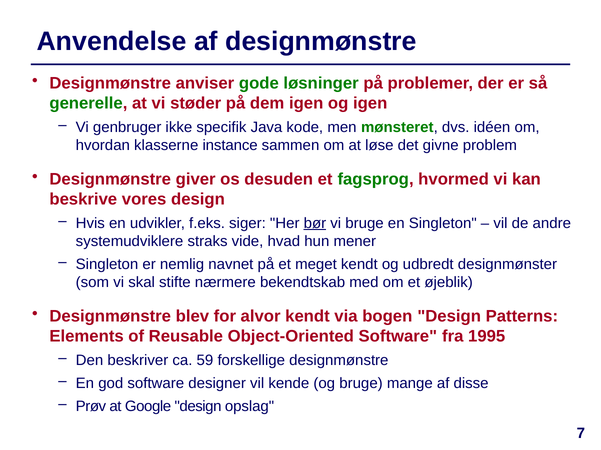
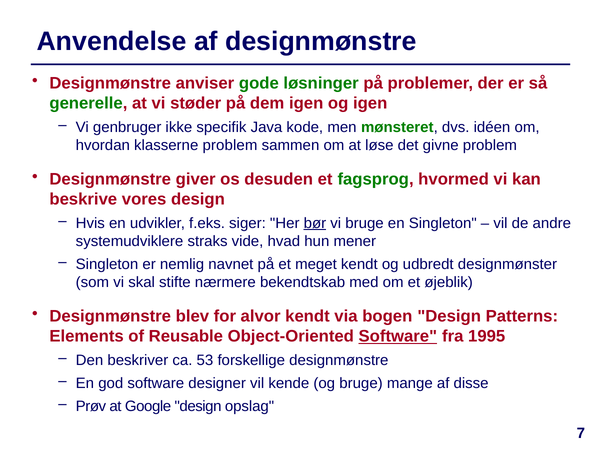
klasserne instance: instance -> problem
Software at (398, 337) underline: none -> present
59: 59 -> 53
